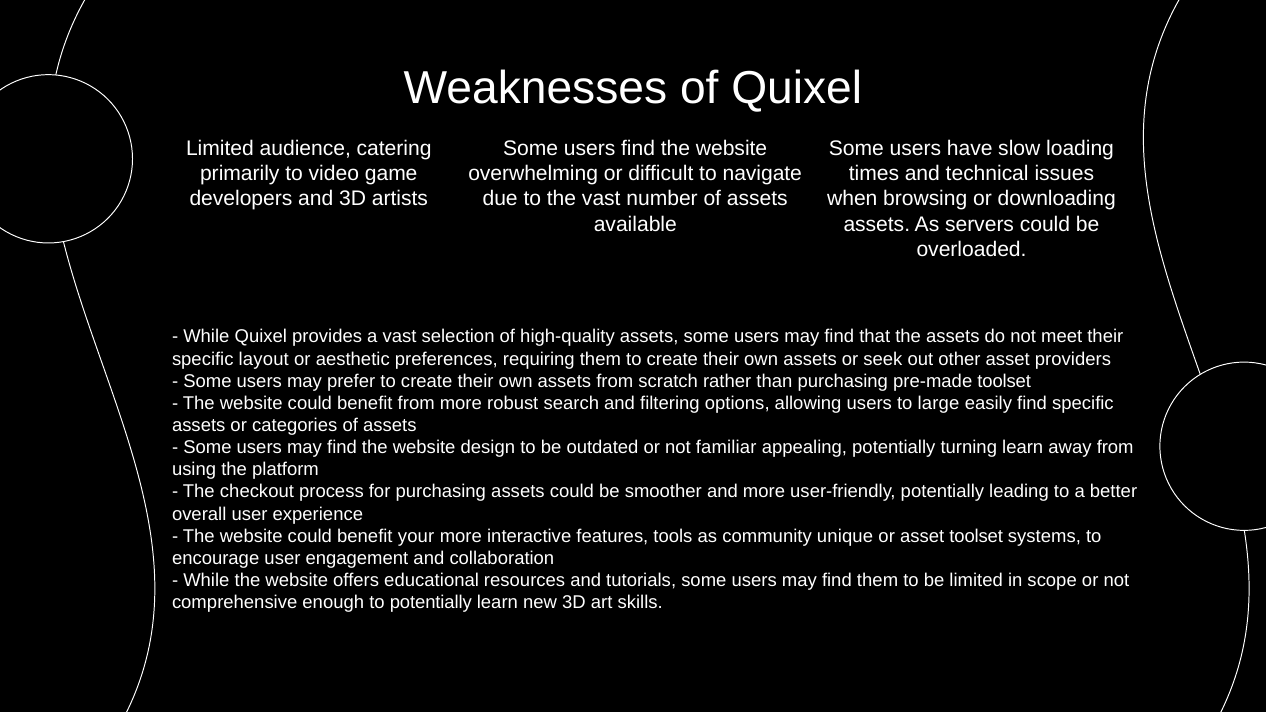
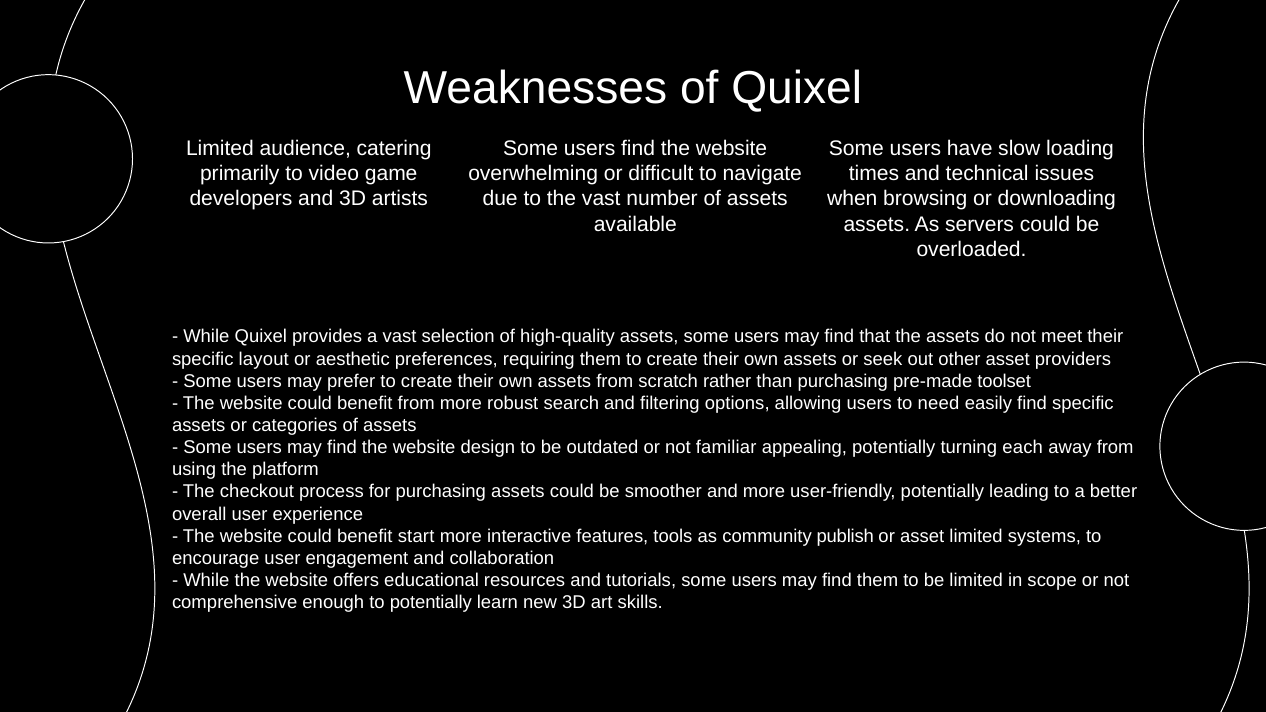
large: large -> need
turning learn: learn -> each
your: your -> start
unique: unique -> publish
asset toolset: toolset -> limited
